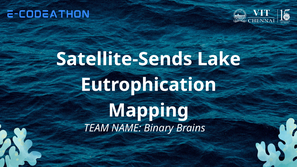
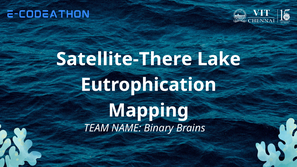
Satellite-Sends: Satellite-Sends -> Satellite-There
